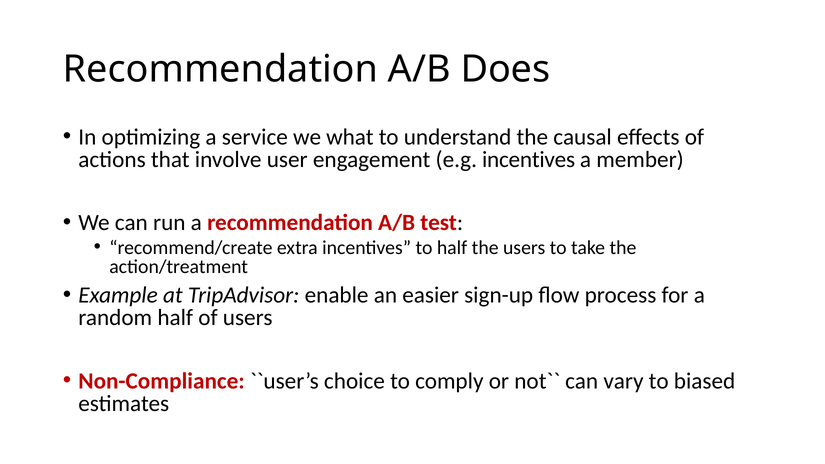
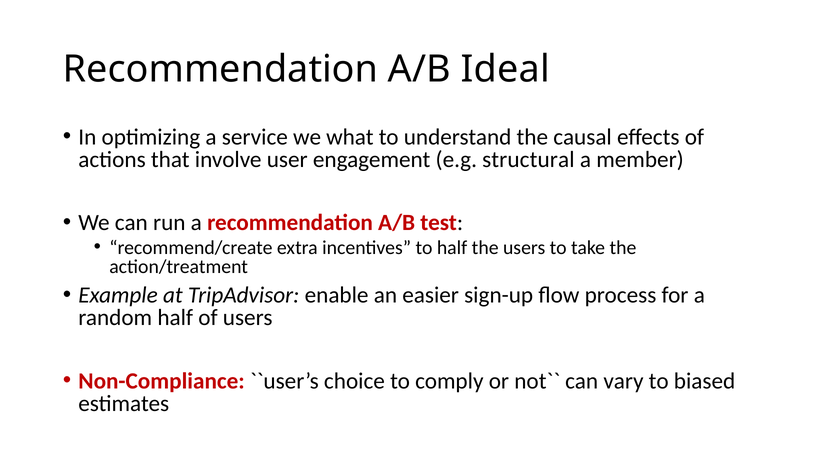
Does: Does -> Ideal
e.g incentives: incentives -> structural
